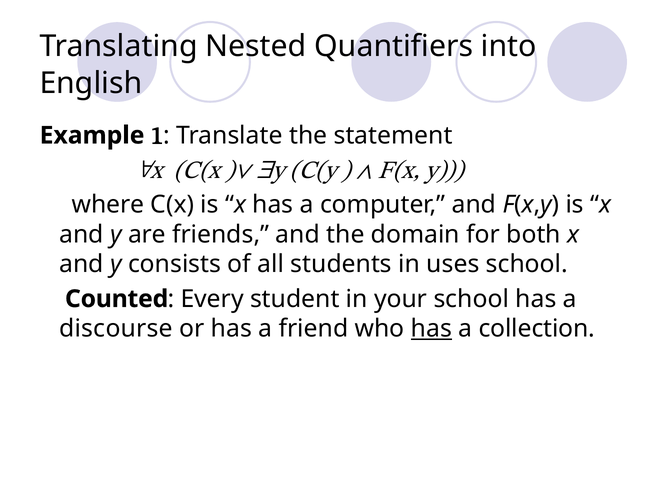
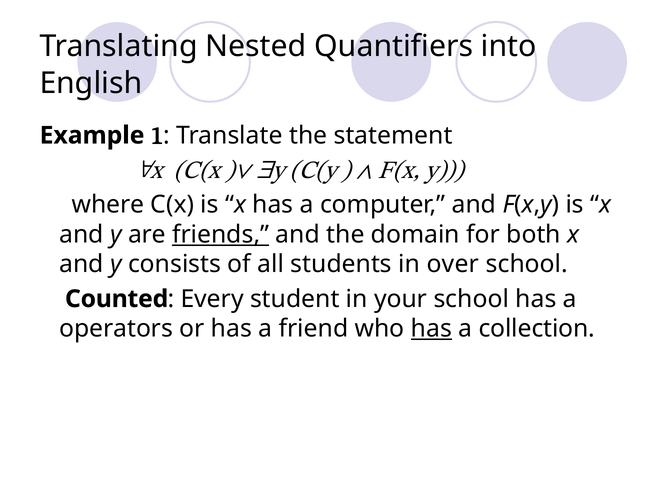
friends underline: none -> present
uses: uses -> over
discourse: discourse -> operators
